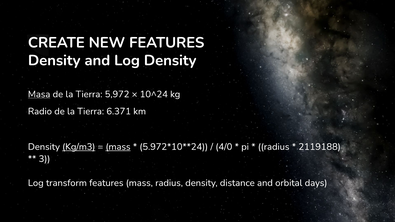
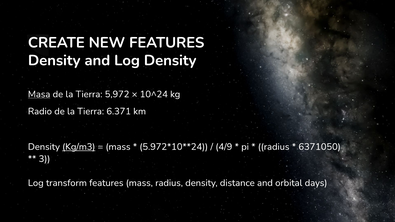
mass at (118, 147) underline: present -> none
4/0: 4/0 -> 4/9
2119188: 2119188 -> 6371050
